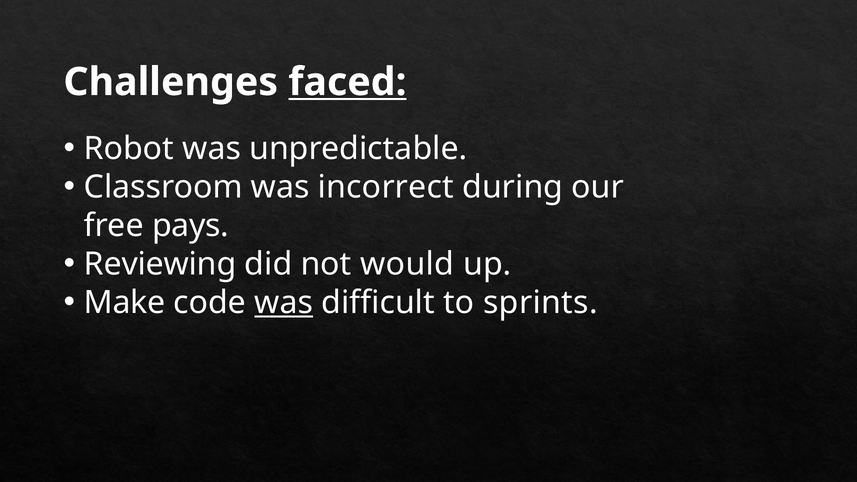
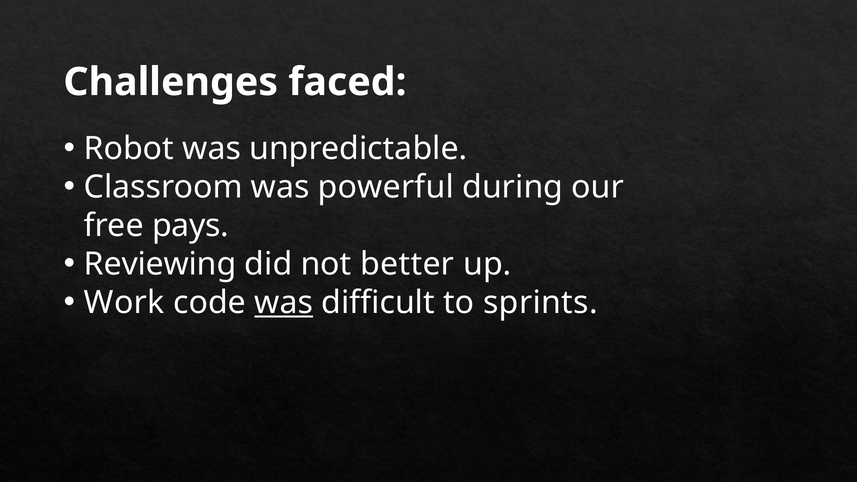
faced underline: present -> none
incorrect: incorrect -> powerful
would: would -> better
Make: Make -> Work
